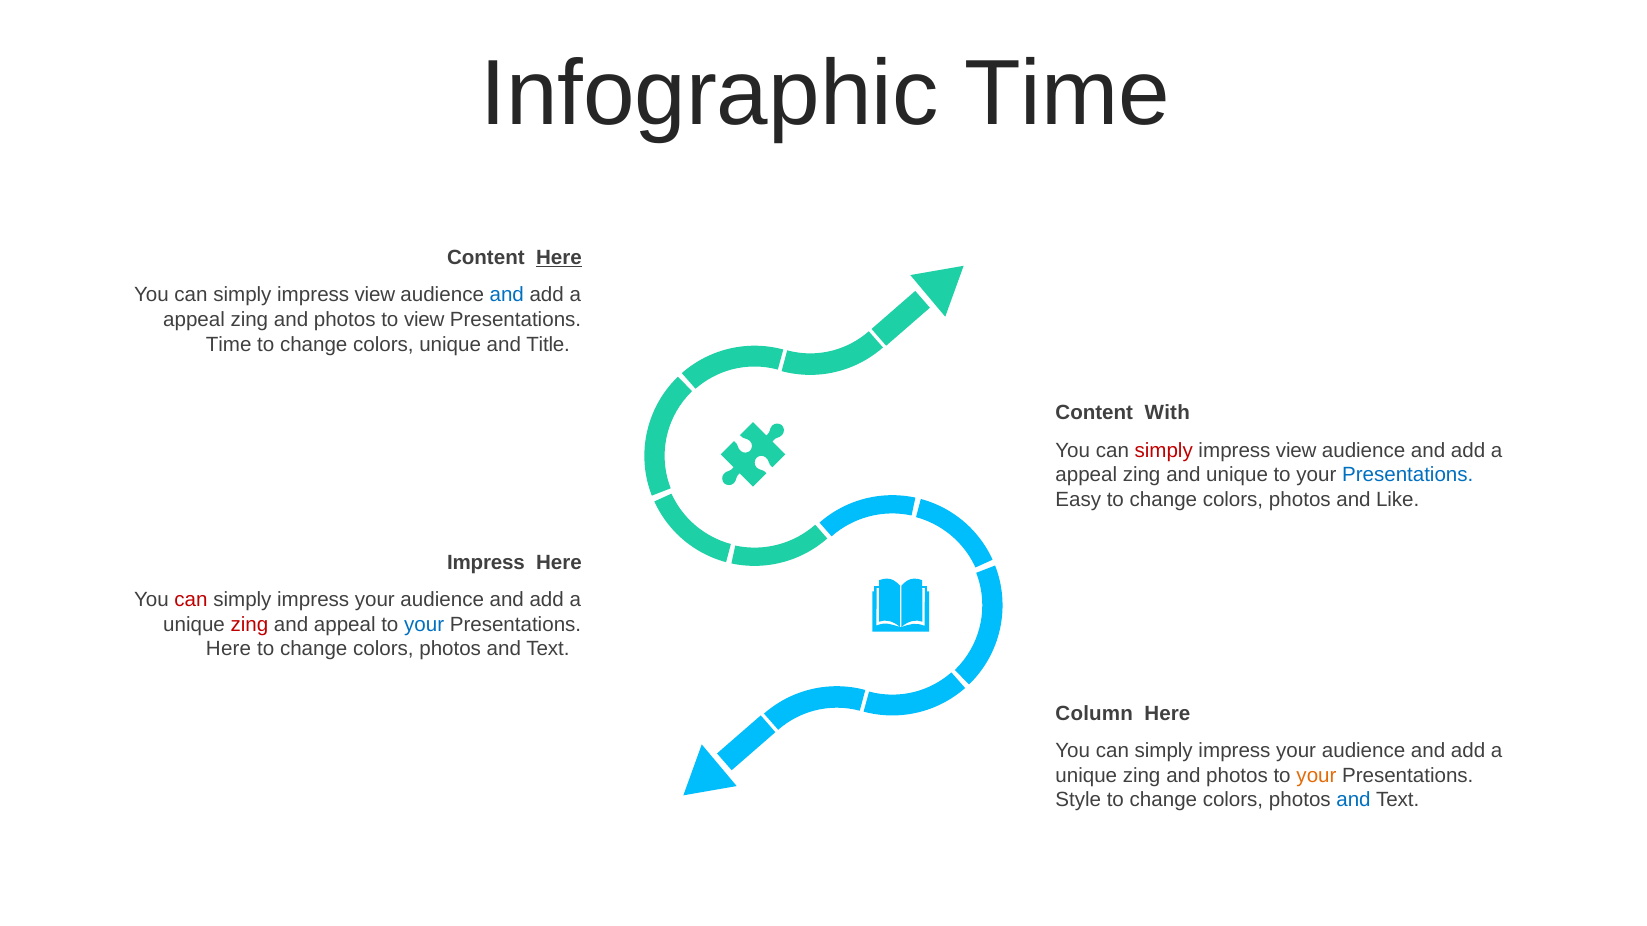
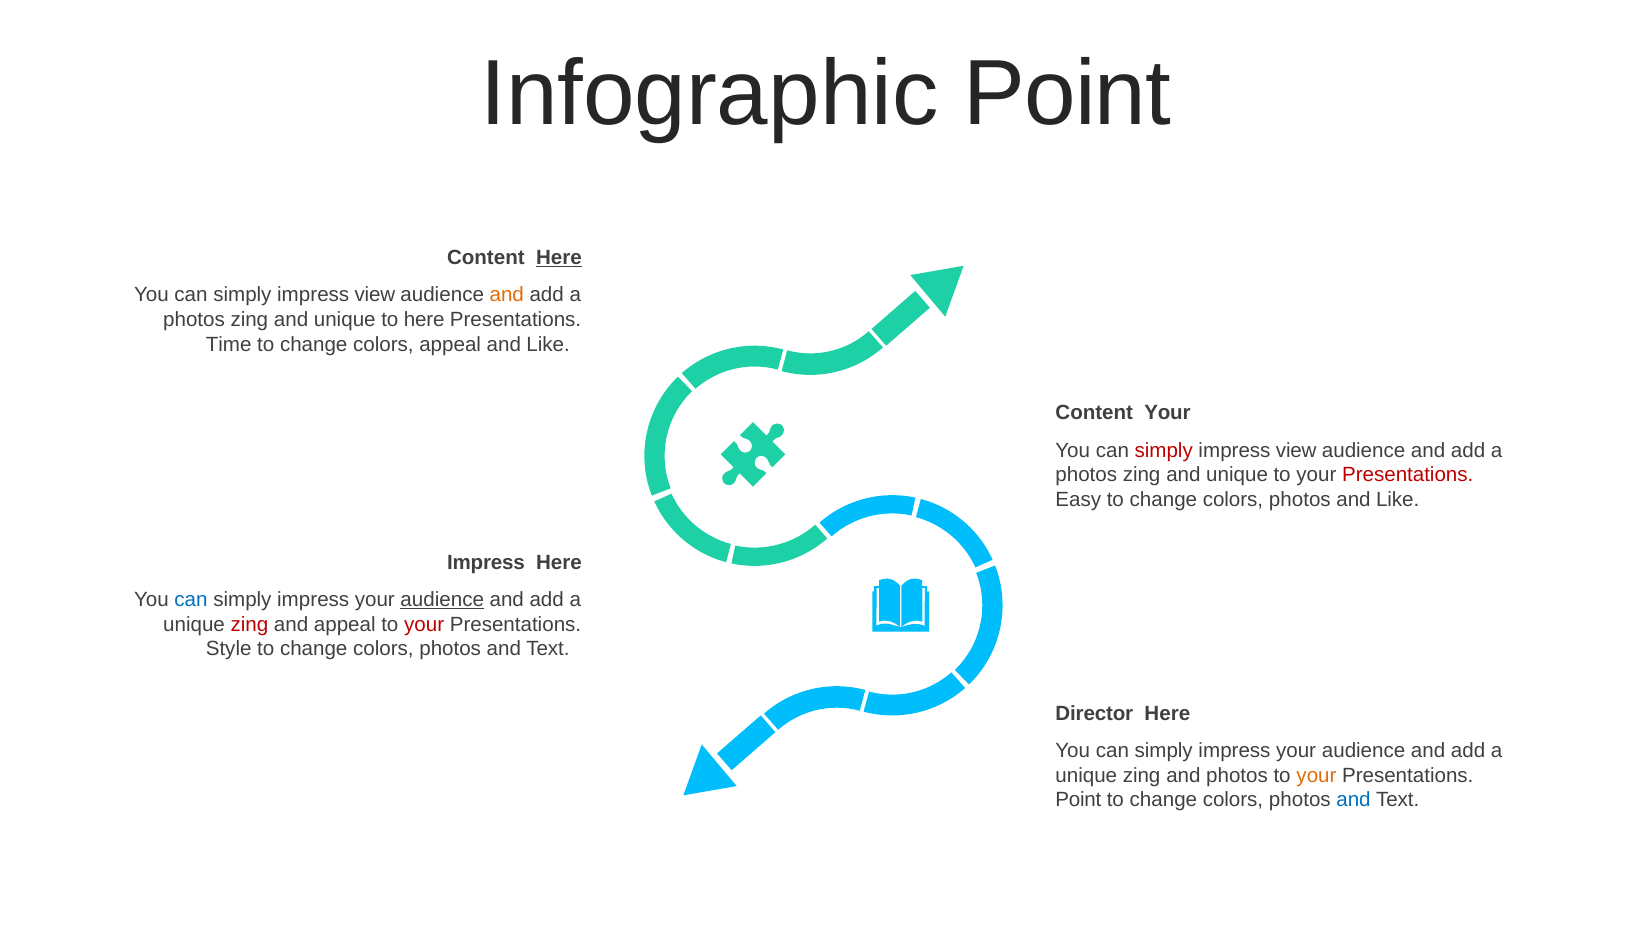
Infographic Time: Time -> Point
and at (507, 295) colour: blue -> orange
appeal at (194, 320): appeal -> photos
photos at (345, 320): photos -> unique
to view: view -> here
colors unique: unique -> appeal
Title at (548, 345): Title -> Like
Content With: With -> Your
appeal at (1086, 475): appeal -> photos
Presentations at (1408, 475) colour: blue -> red
can at (191, 600) colour: red -> blue
audience at (442, 600) underline: none -> present
your at (424, 625) colour: blue -> red
Here at (229, 649): Here -> Style
Column: Column -> Director
Style at (1078, 800): Style -> Point
